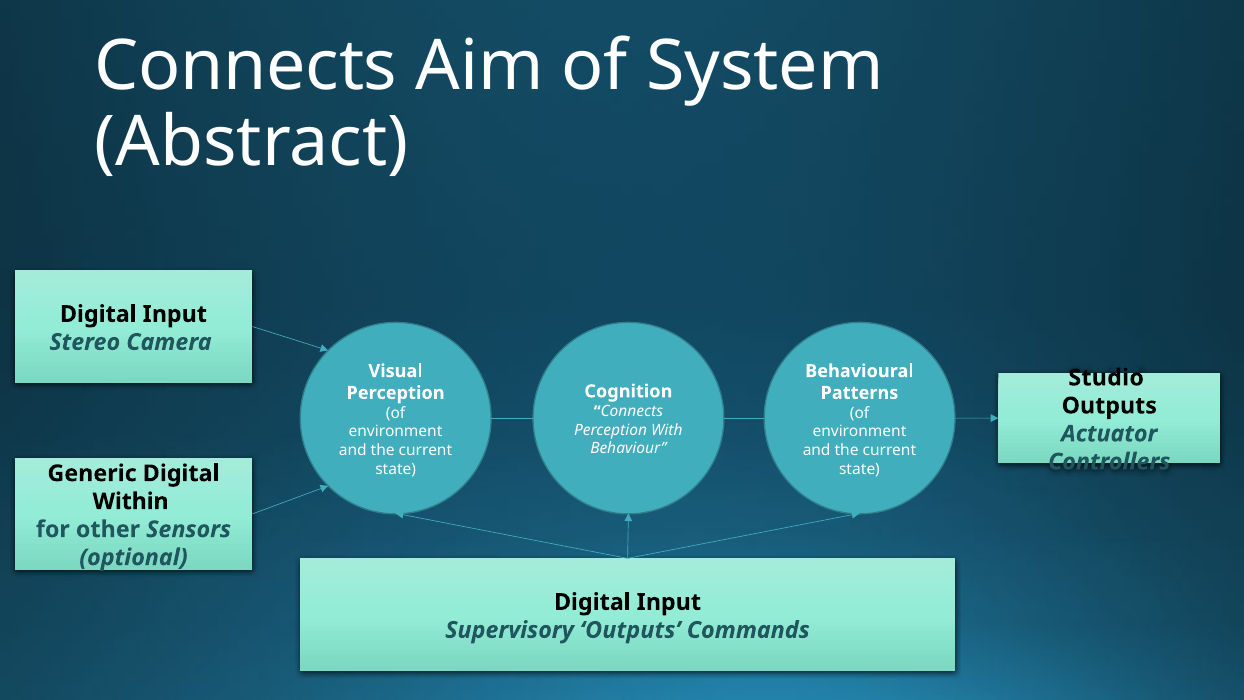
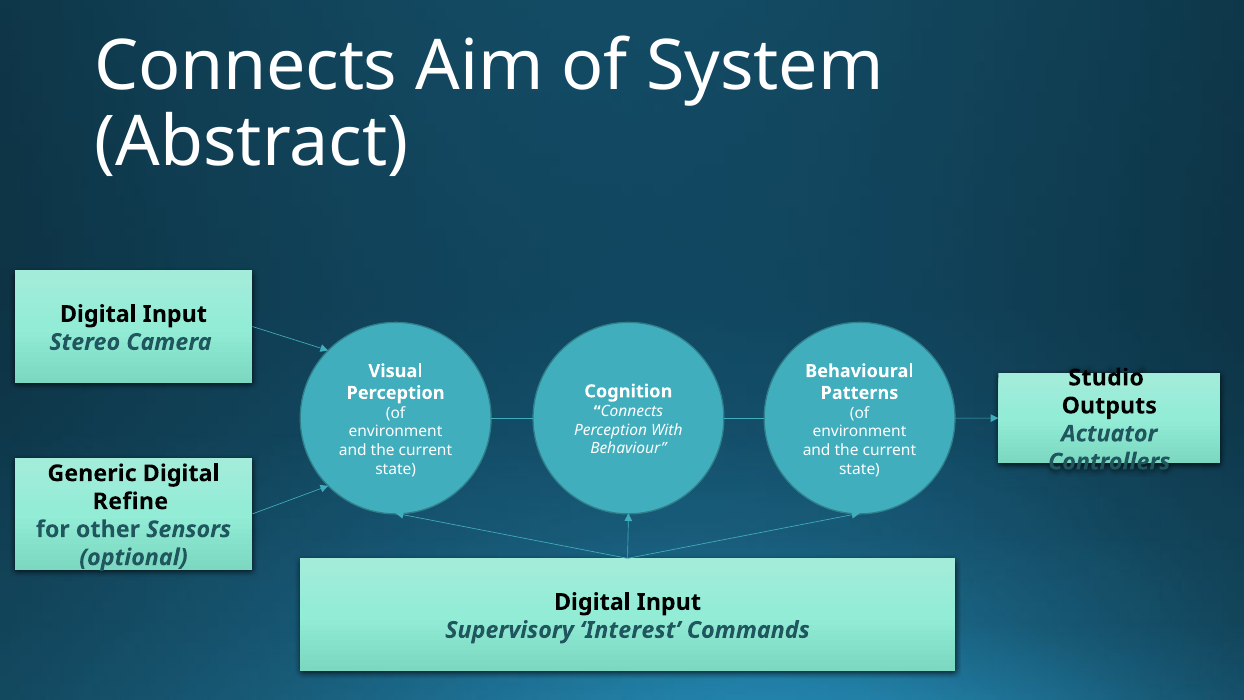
Within: Within -> Refine
Supervisory Outputs: Outputs -> Interest
